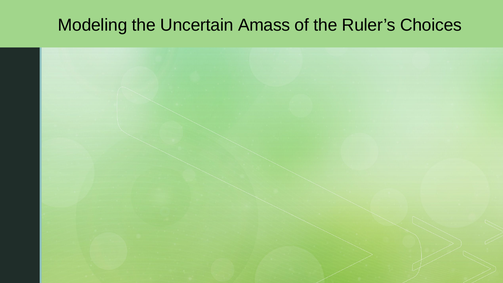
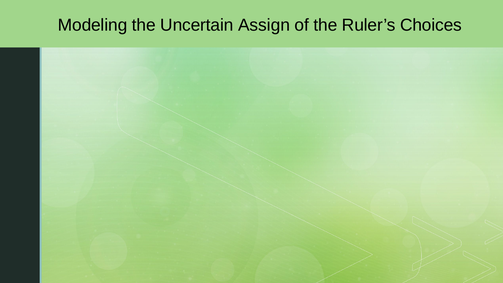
Amass: Amass -> Assign
